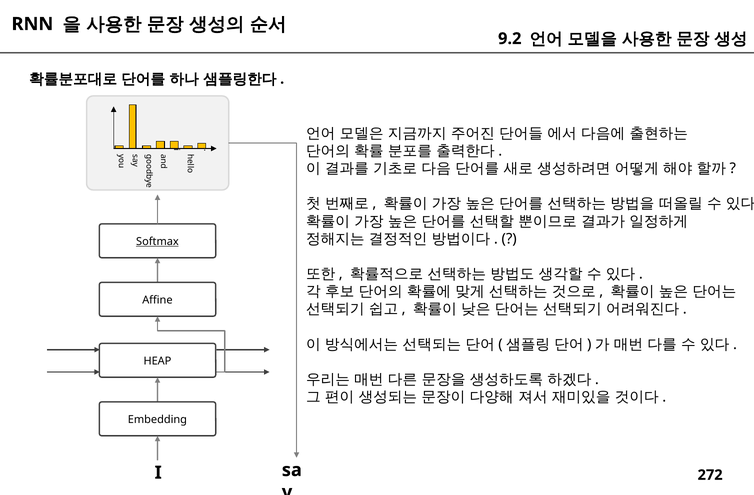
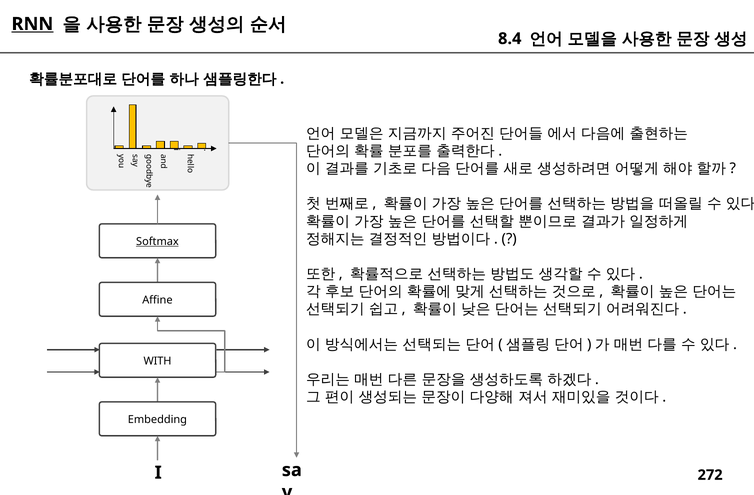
RNN underline: none -> present
9.2: 9.2 -> 8.4
HEAP: HEAP -> WITH
